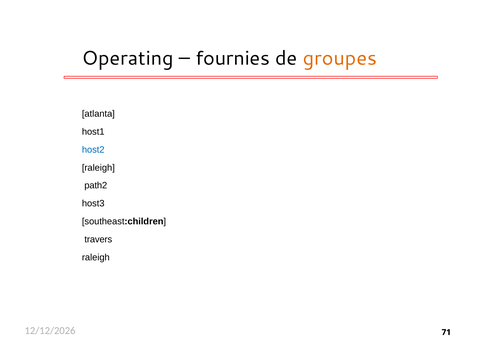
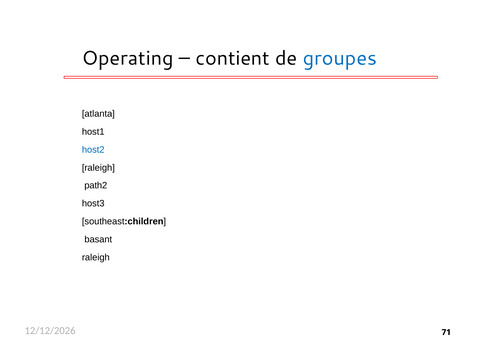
fournies: fournies -> contient
groupes colour: orange -> blue
travers: travers -> basant
